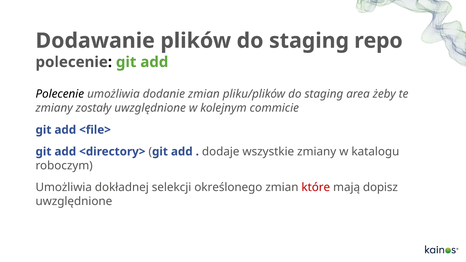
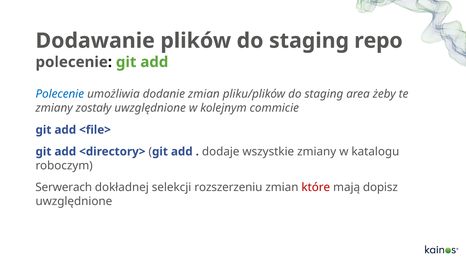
Polecenie at (60, 94) colour: black -> blue
Umożliwia at (64, 187): Umożliwia -> Serwerach
określonego: określonego -> rozszerzeniu
